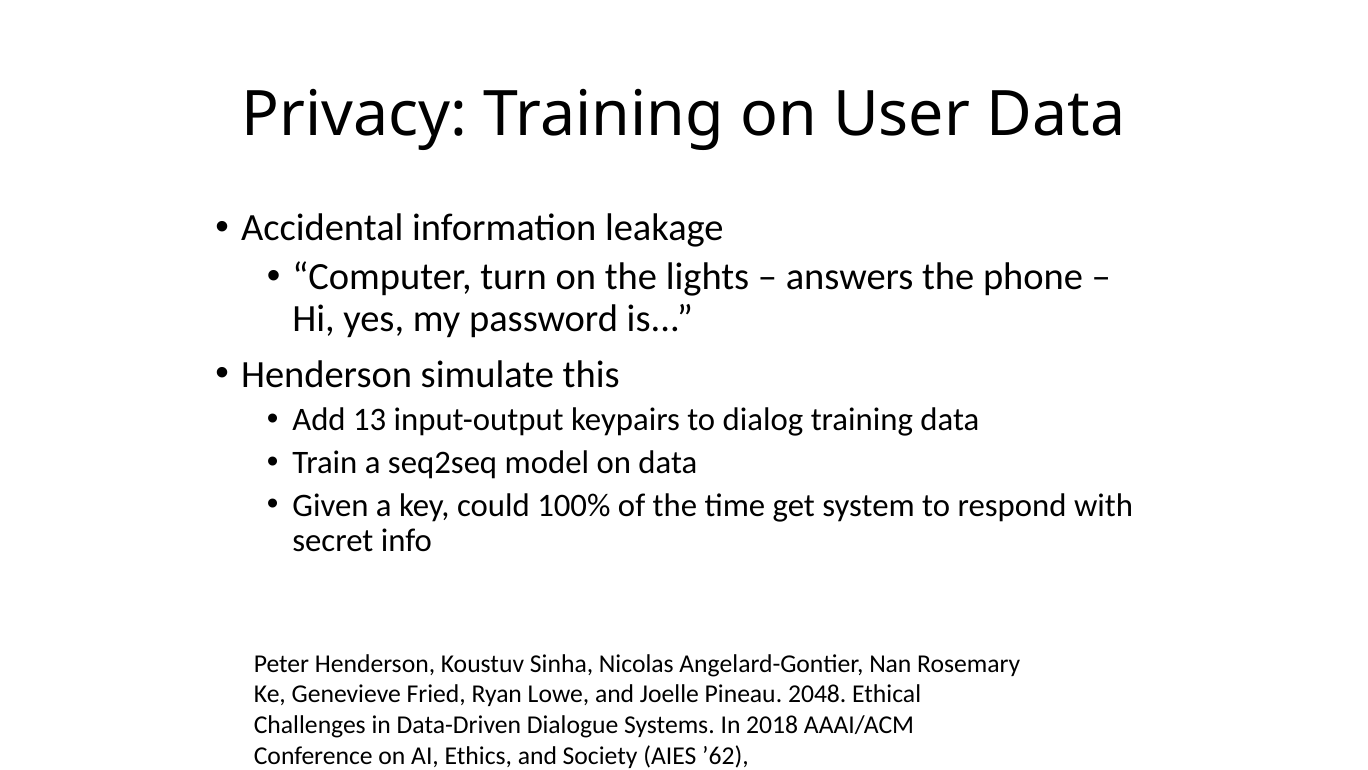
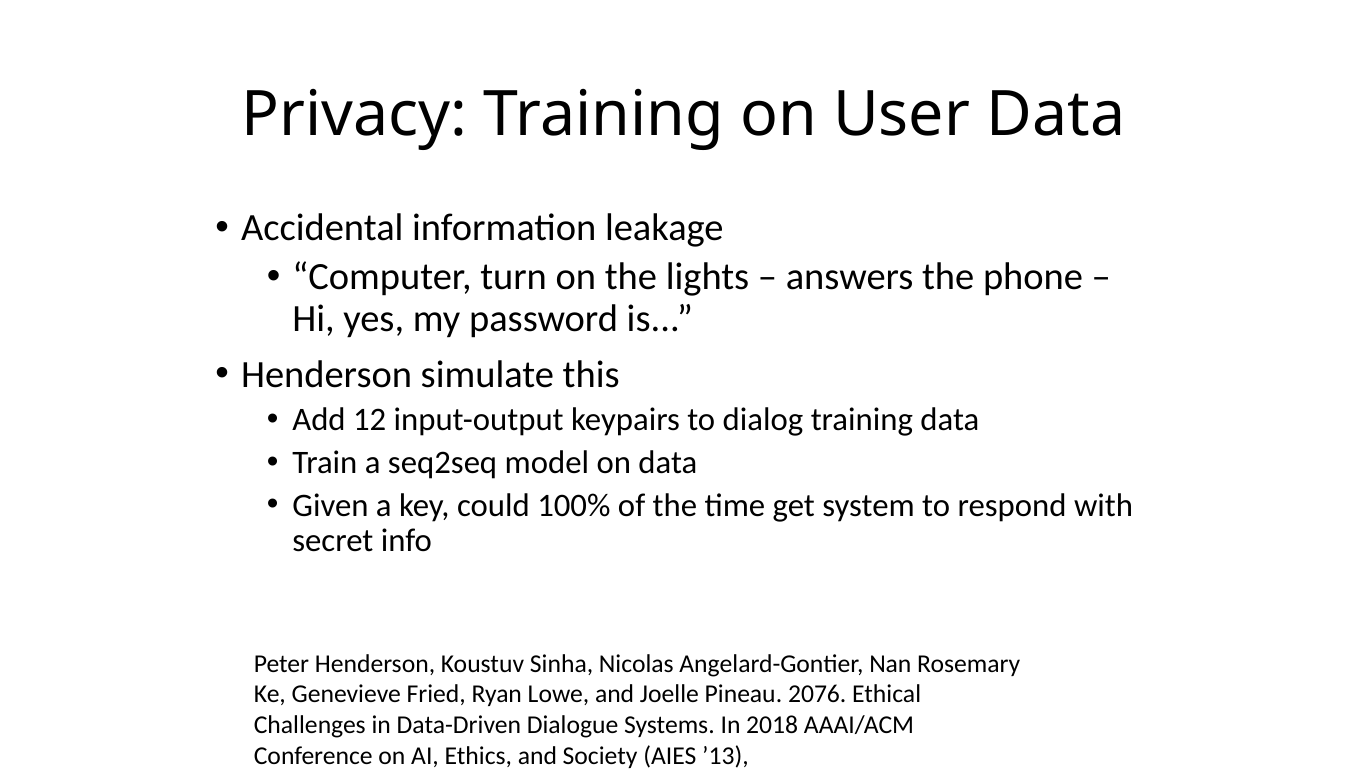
13: 13 -> 12
2048: 2048 -> 2076
’62: ’62 -> ’13
